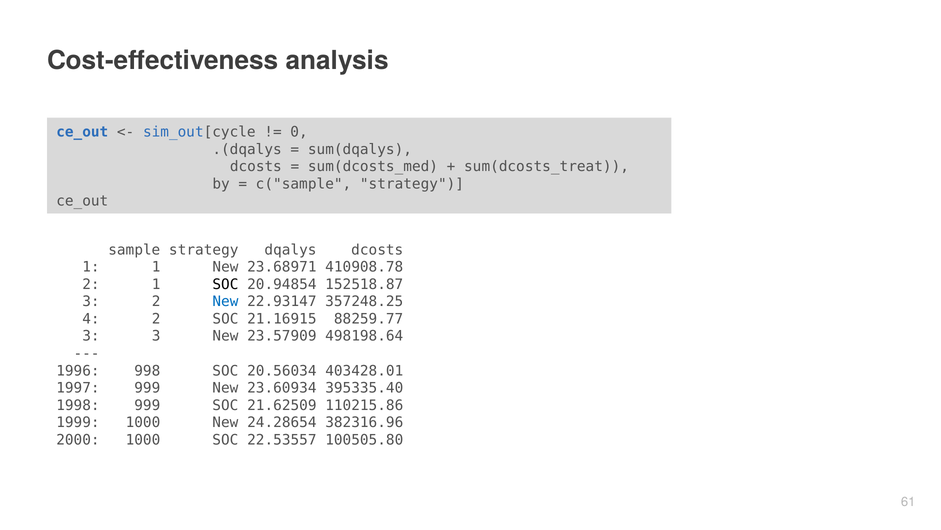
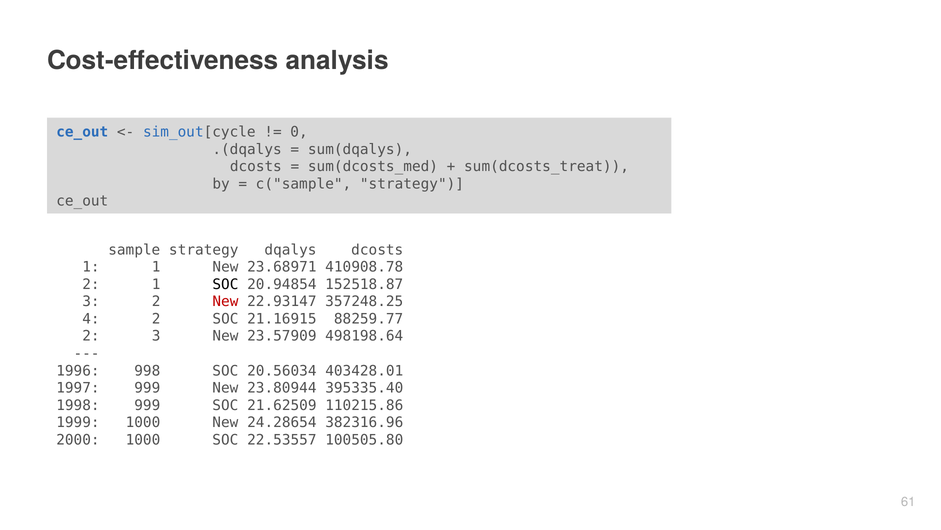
New at (225, 301) colour: blue -> red
3 at (91, 336): 3 -> 2
23.60934: 23.60934 -> 23.80944
